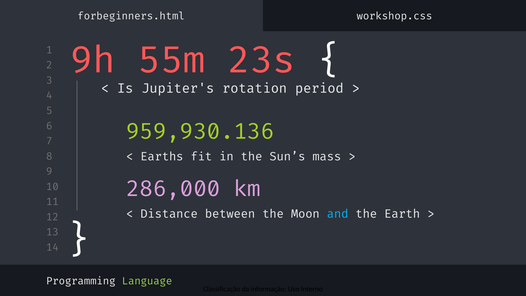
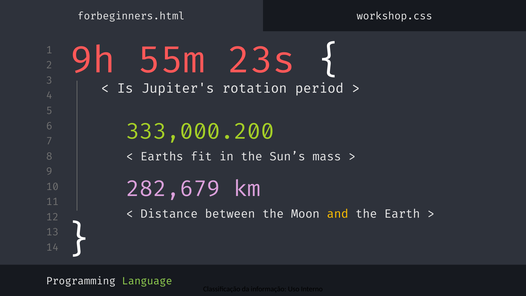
959,930.136: 959,930.136 -> 333,000.200
286,000: 286,000 -> 282,679
and colour: light blue -> yellow
